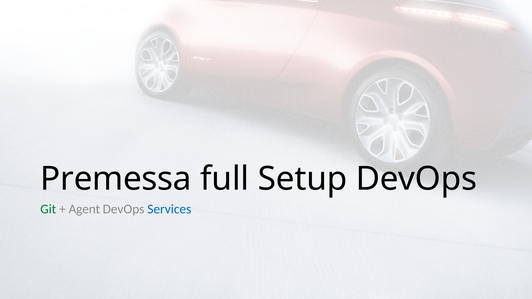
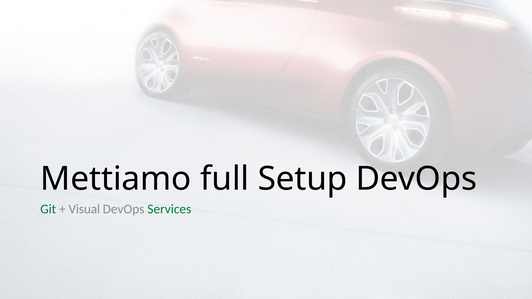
Premessa: Premessa -> Mettiamo
Agent: Agent -> Visual
Services colour: blue -> green
